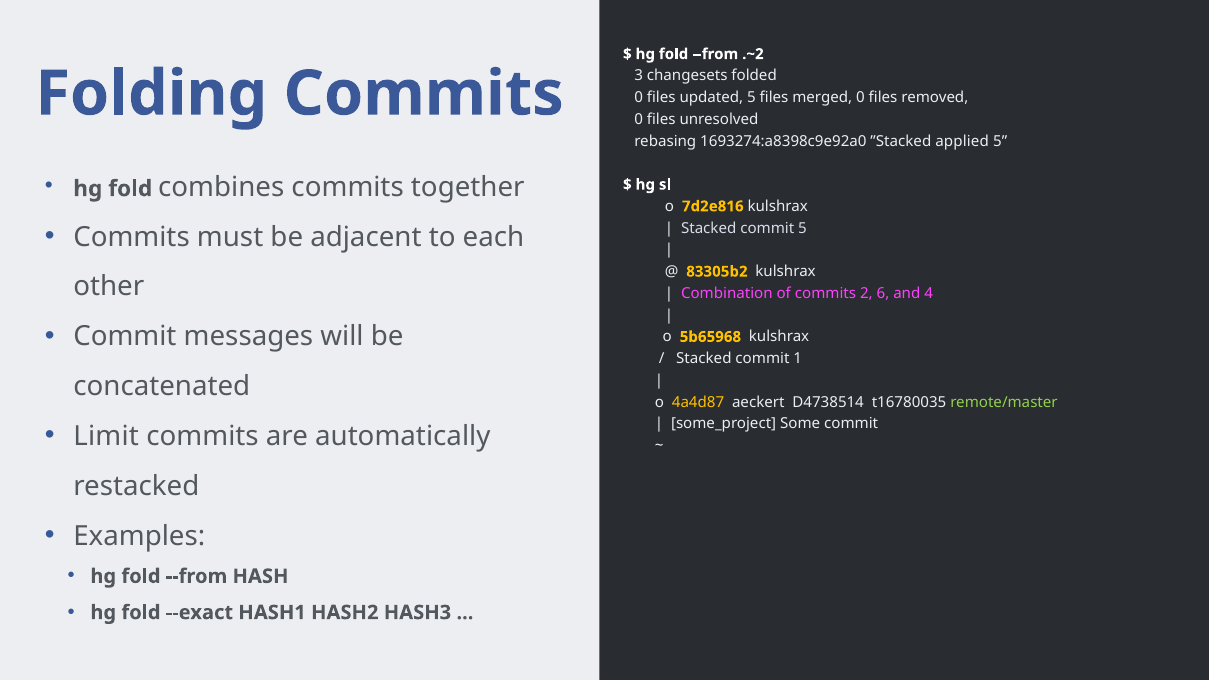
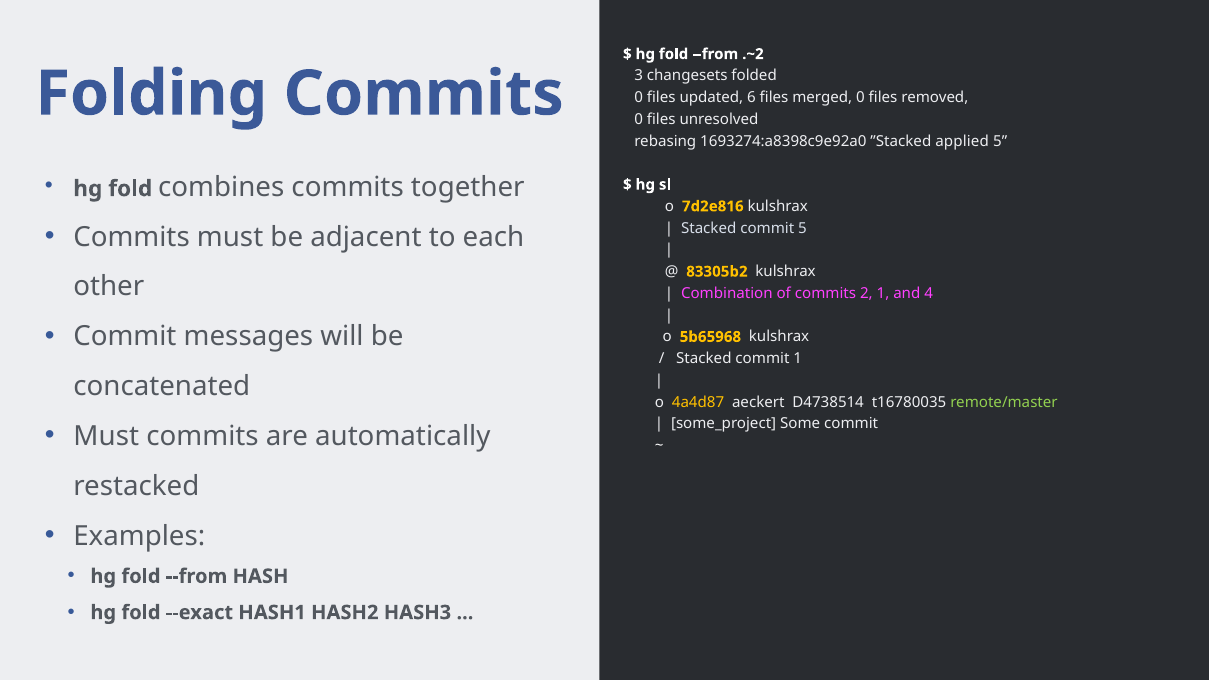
updated 5: 5 -> 6
2 6: 6 -> 1
Limit at (106, 436): Limit -> Must
